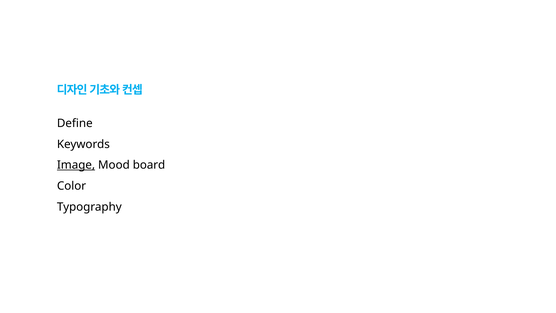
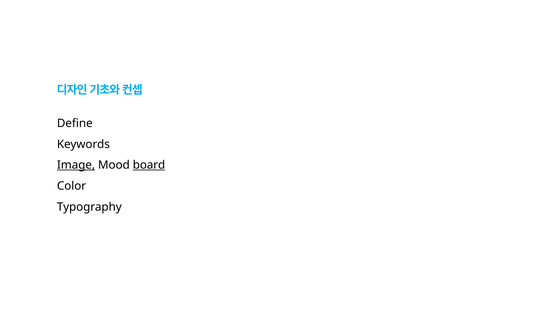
board underline: none -> present
